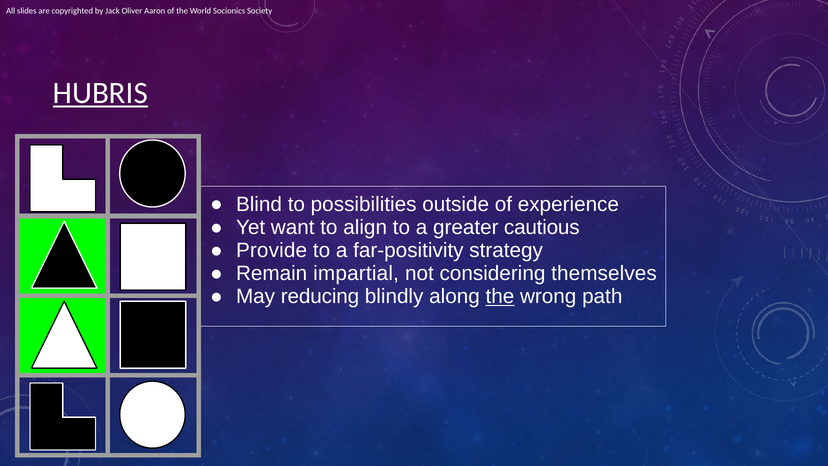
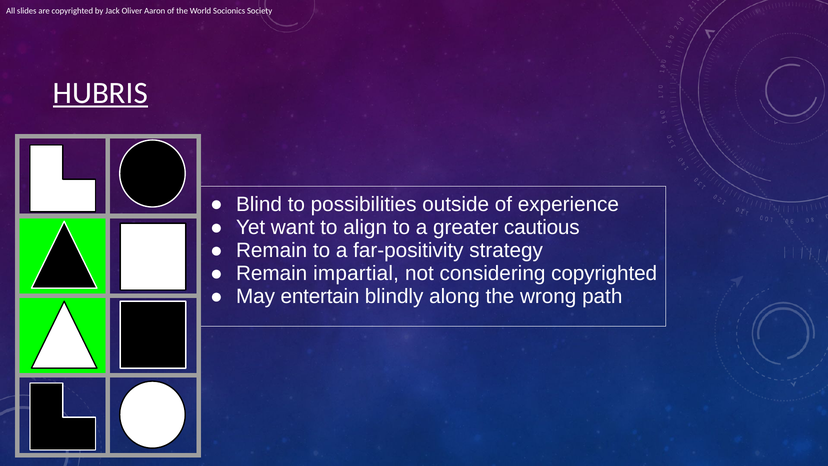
Provide at (272, 250): Provide -> Remain
considering themselves: themselves -> copyrighted
reducing: reducing -> entertain
the at (500, 296) underline: present -> none
